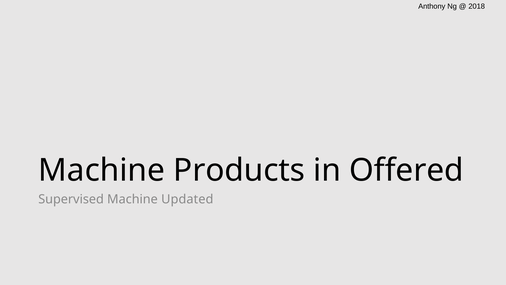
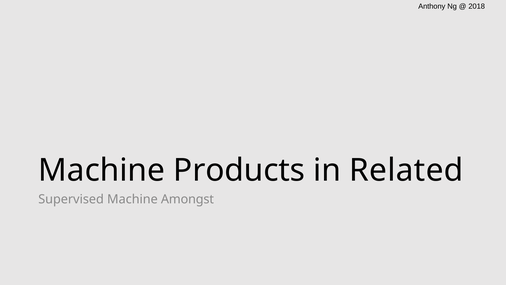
Offered: Offered -> Related
Updated: Updated -> Amongst
